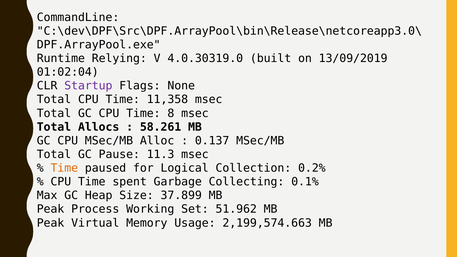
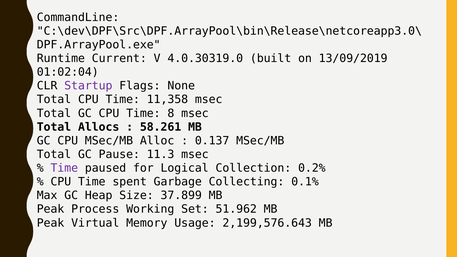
Relying: Relying -> Current
Time at (64, 168) colour: orange -> purple
2,199,574.663: 2,199,574.663 -> 2,199,576.643
